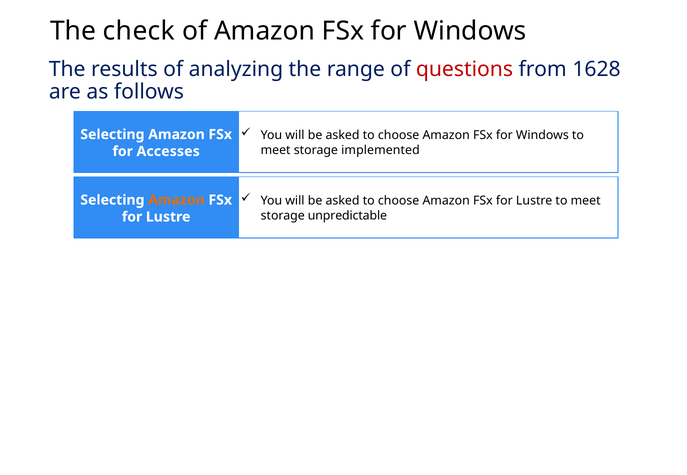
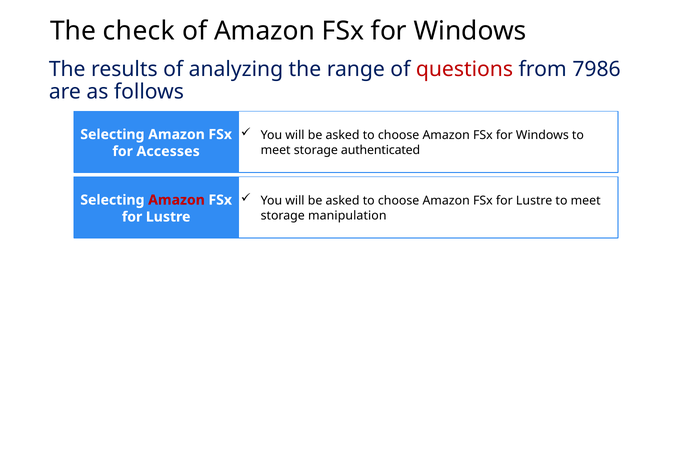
1628: 1628 -> 7986
implemented: implemented -> authenticated
Amazon at (177, 200) colour: orange -> red
unpredictable: unpredictable -> manipulation
